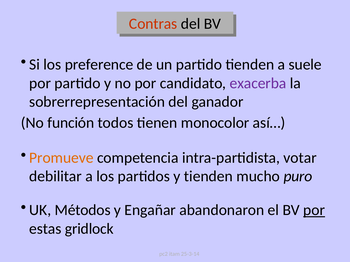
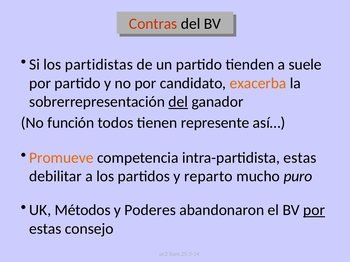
preference: preference -> partidistas
exacerba colour: purple -> orange
del at (178, 102) underline: none -> present
monocolor: monocolor -> represente
intra-partidista votar: votar -> estas
y tienden: tienden -> reparto
Engañar: Engañar -> Poderes
gridlock: gridlock -> consejo
